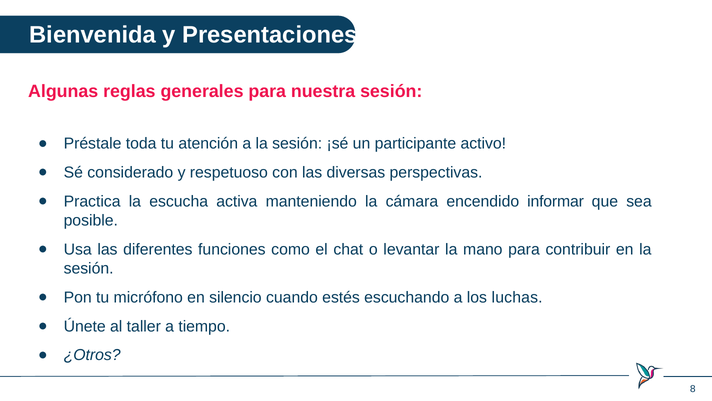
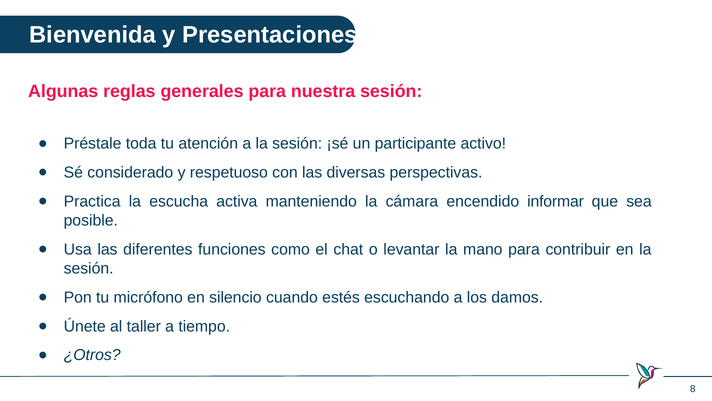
luchas: luchas -> damos
